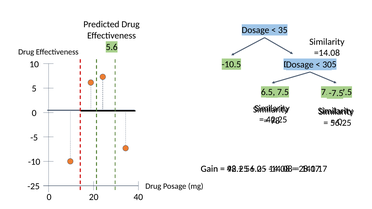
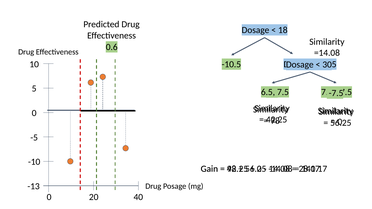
35: 35 -> 18
5.6: 5.6 -> 0.6
-25: -25 -> -13
